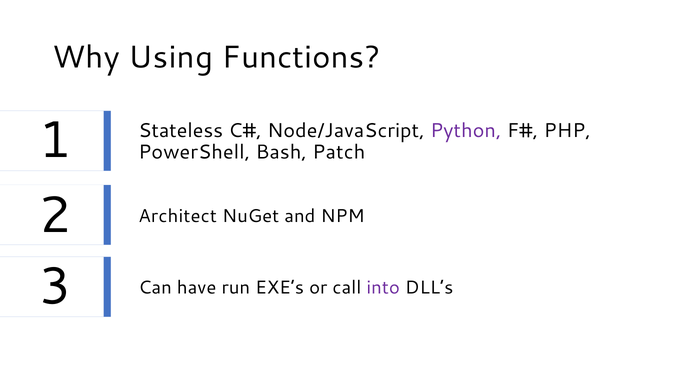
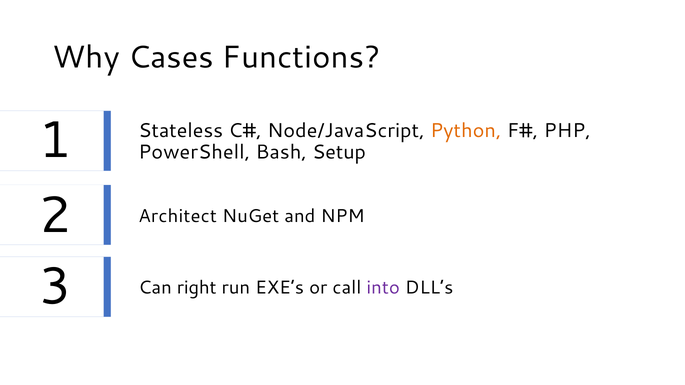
Using: Using -> Cases
Python colour: purple -> orange
Patch: Patch -> Setup
have: have -> right
